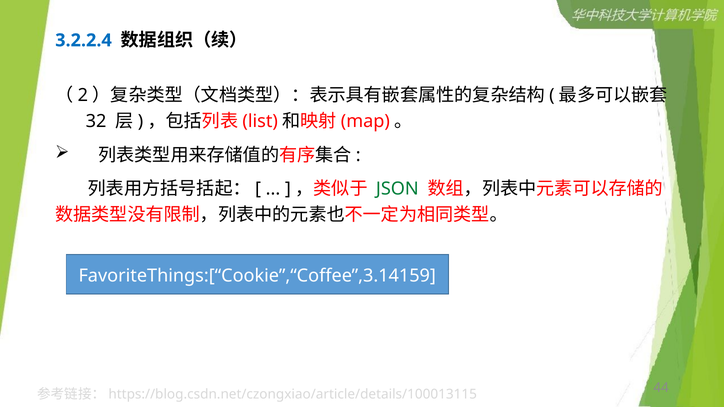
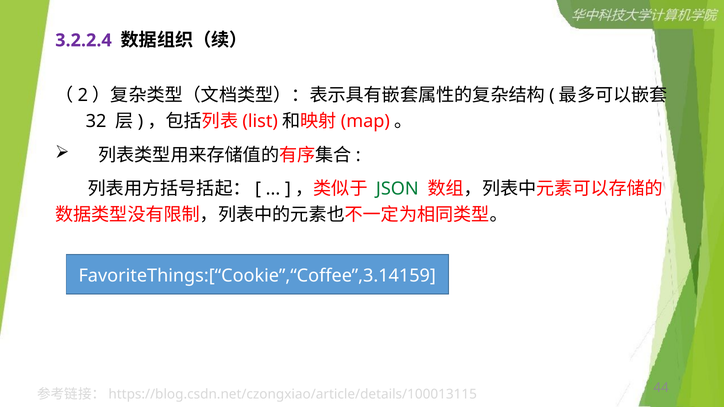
3.2.2.4 colour: blue -> purple
